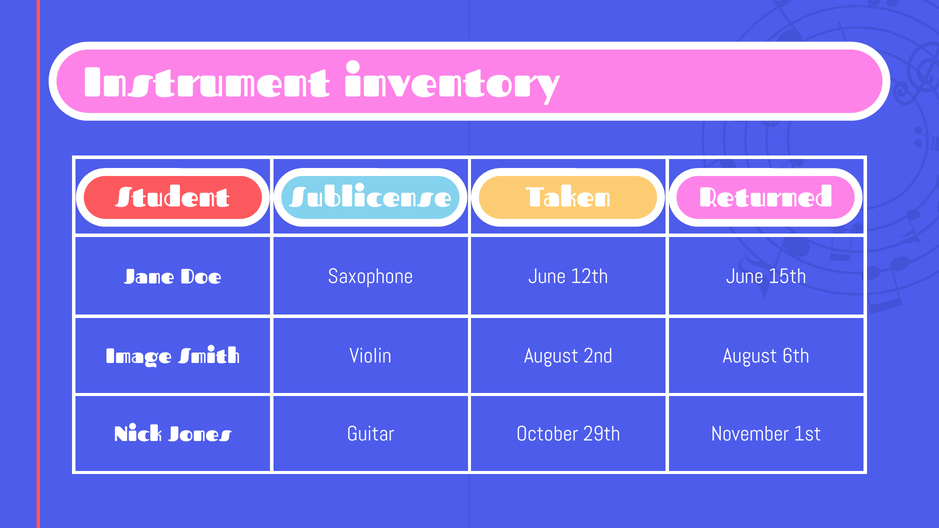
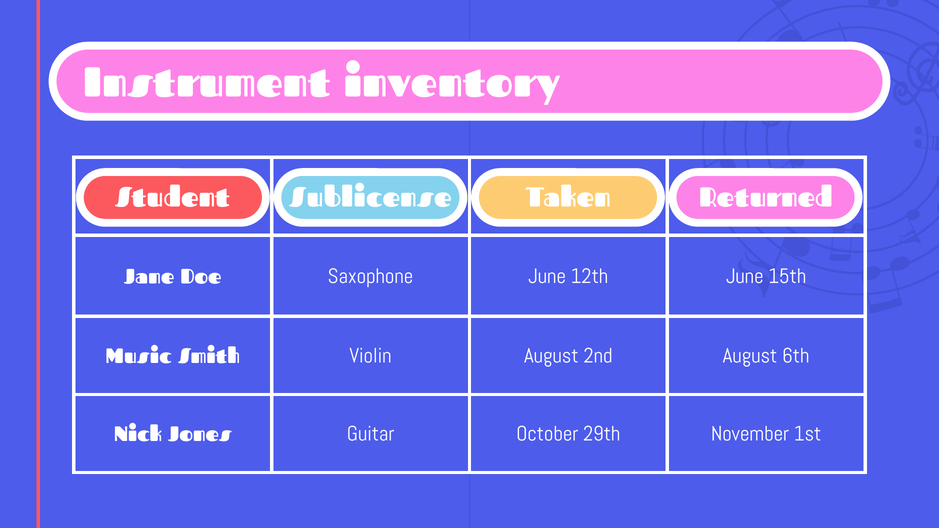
Image: Image -> Music
